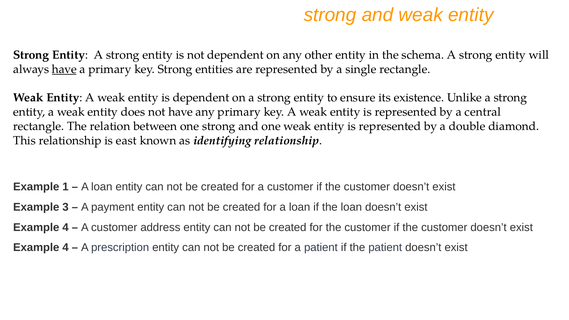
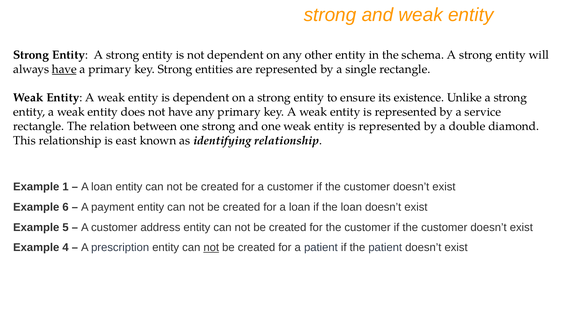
central: central -> service
3: 3 -> 6
4 at (65, 227): 4 -> 5
not at (211, 248) underline: none -> present
